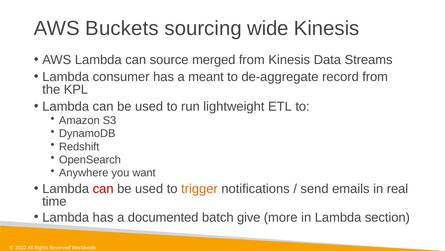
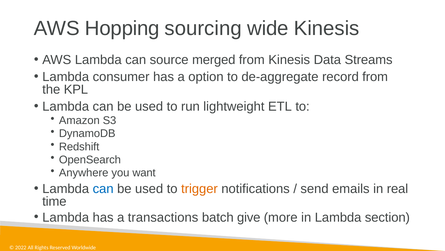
Buckets: Buckets -> Hopping
meant: meant -> option
can at (103, 188) colour: red -> blue
documented: documented -> transactions
